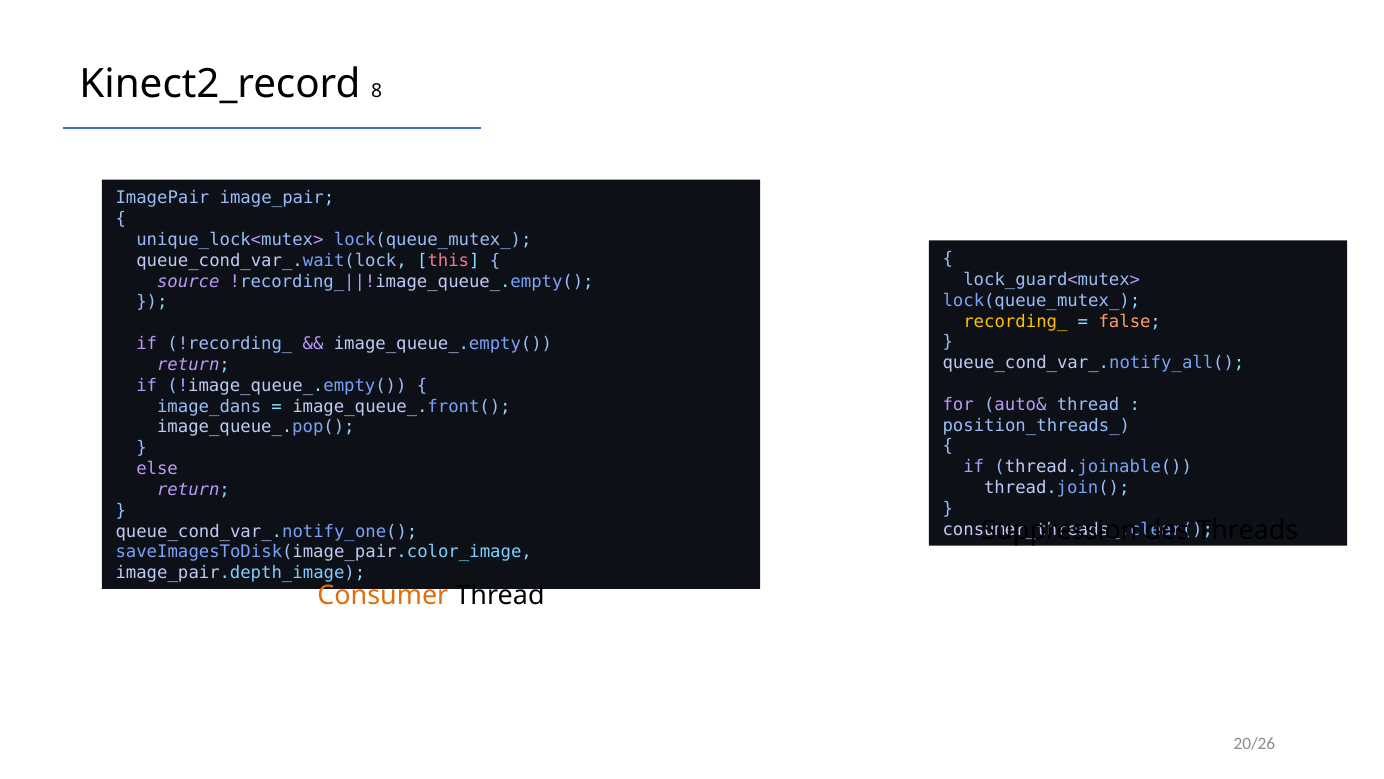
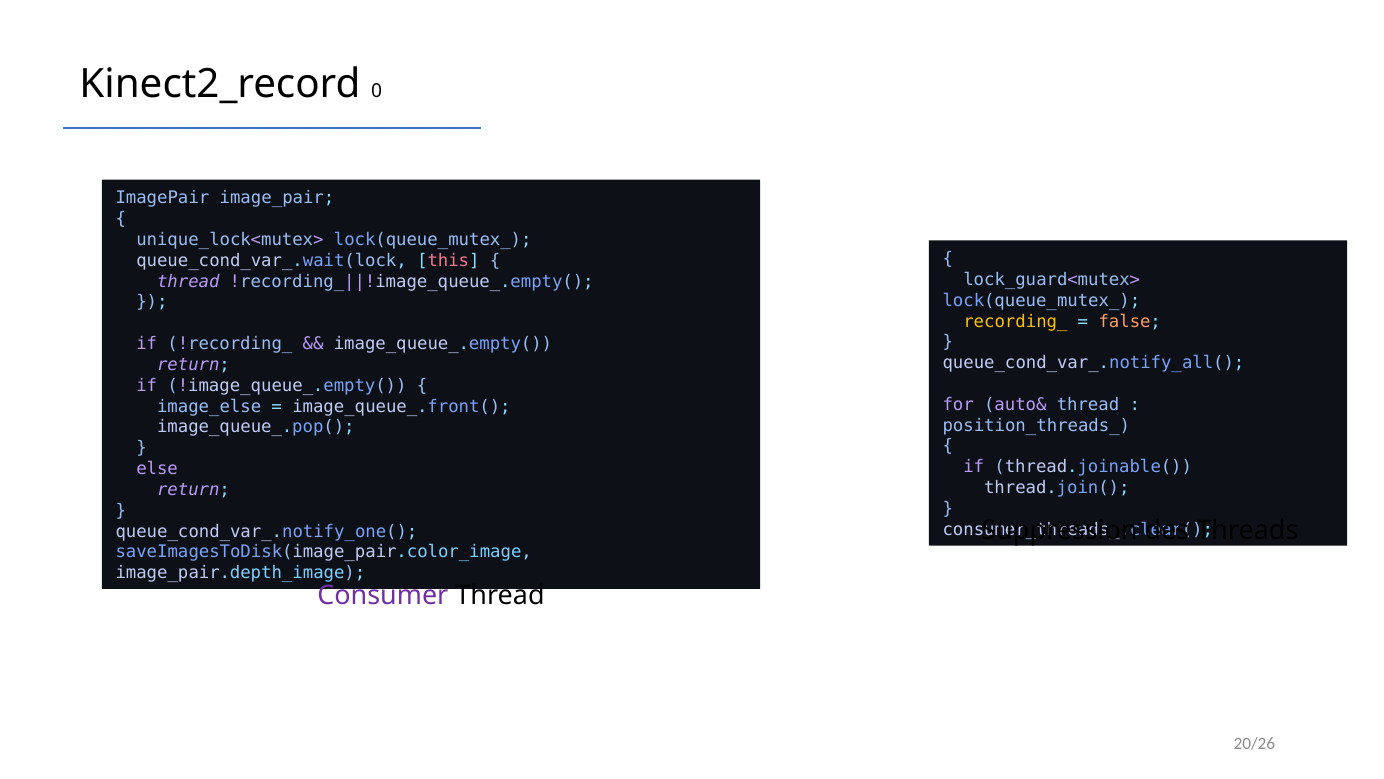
8: 8 -> 0
source at (188, 281): source -> thread
image_dans: image_dans -> image_else
Consumer colour: orange -> purple
